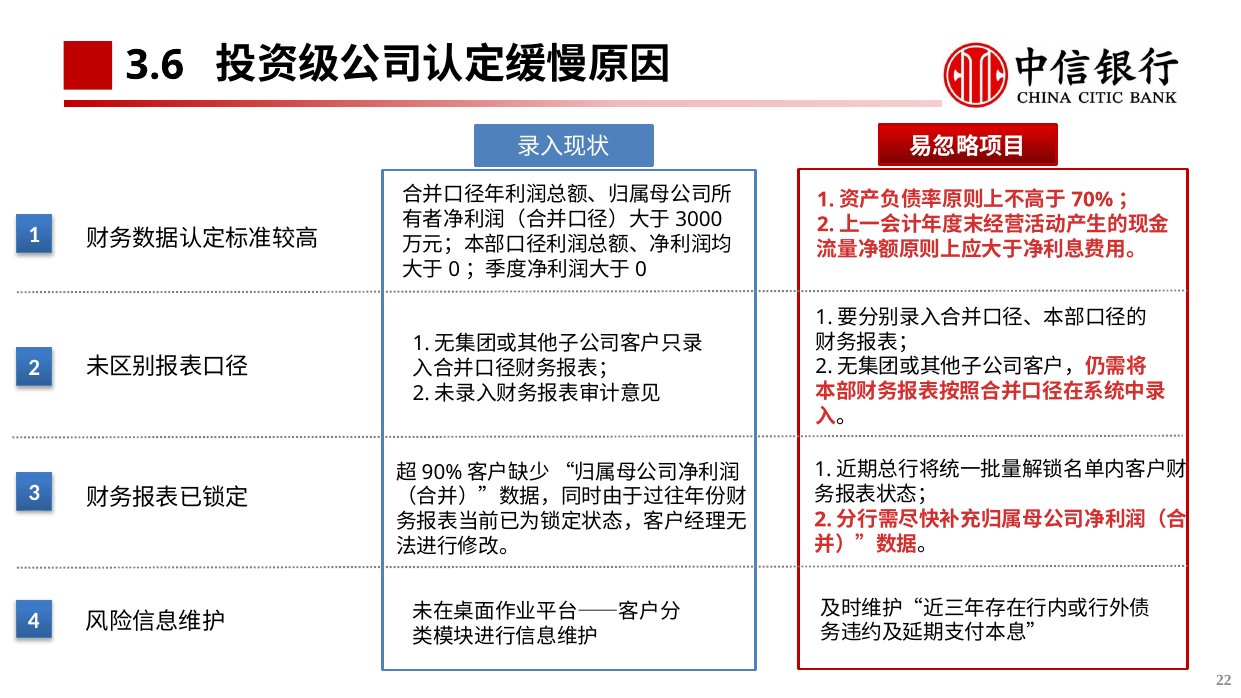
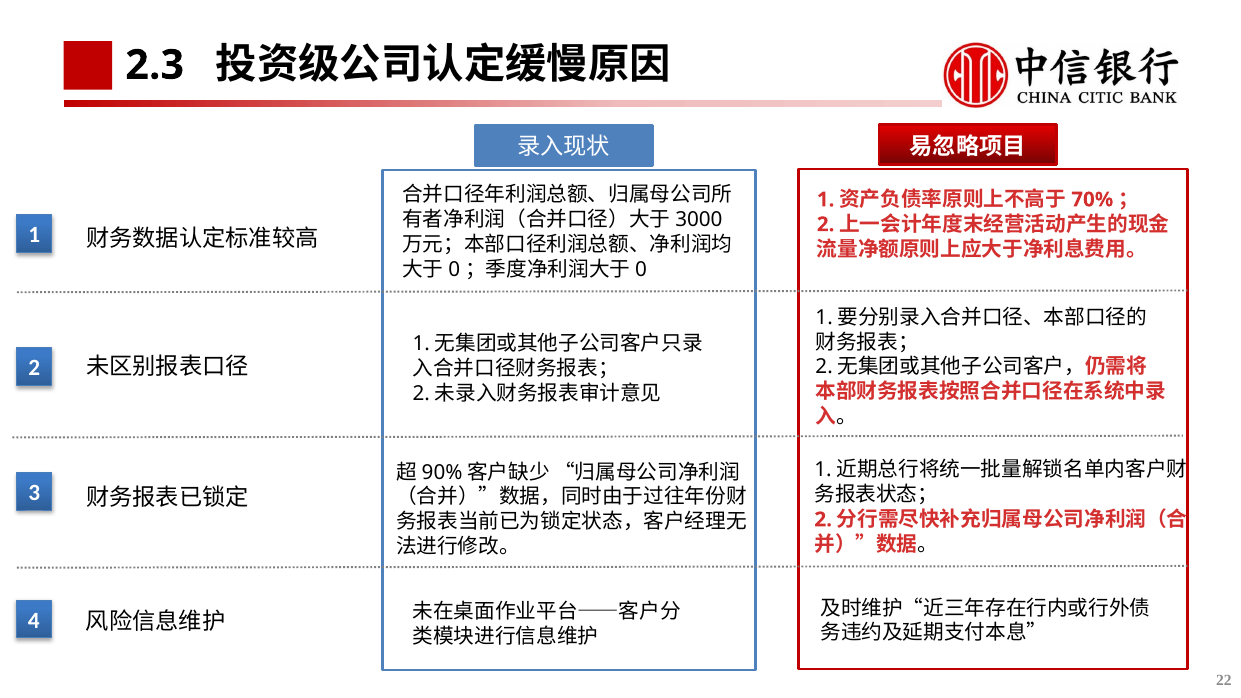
3.6: 3.6 -> 2.3
